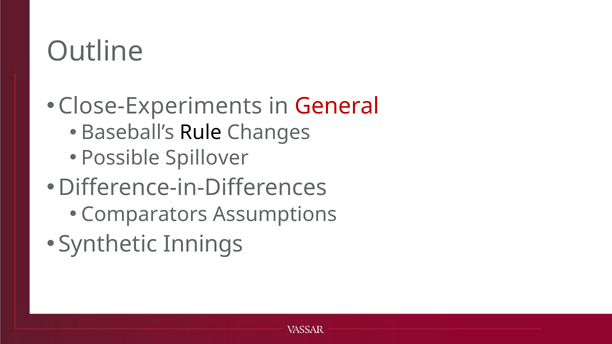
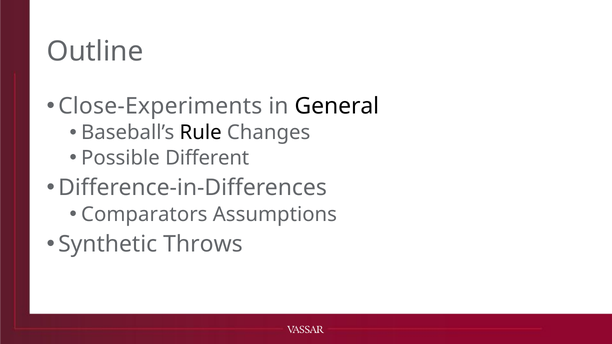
General colour: red -> black
Spillover: Spillover -> Different
Innings: Innings -> Throws
